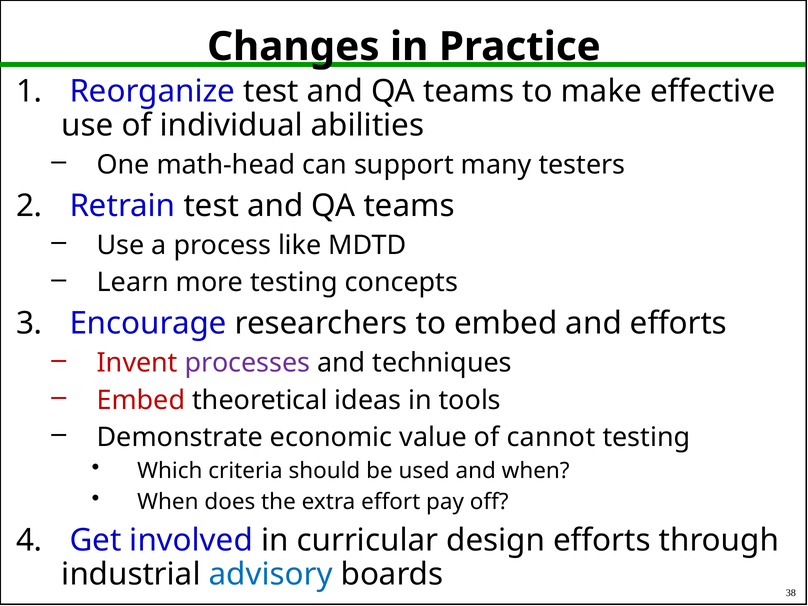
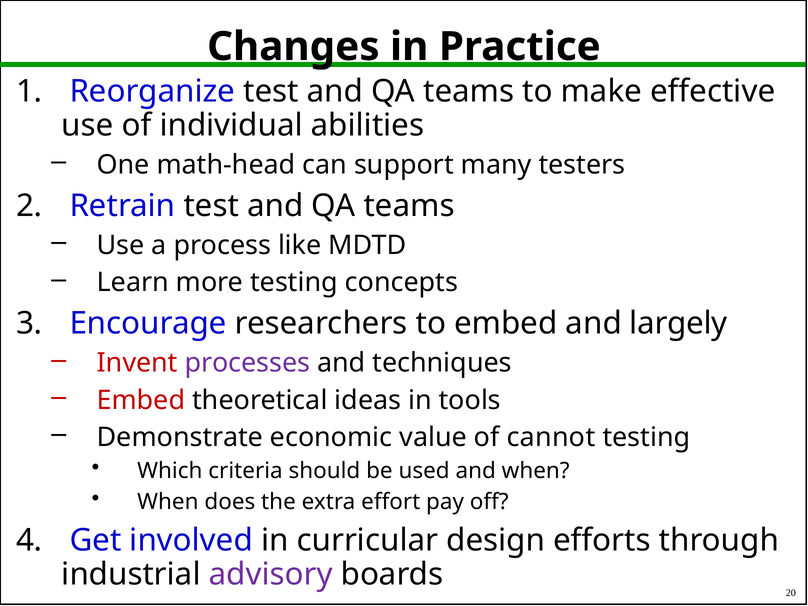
and efforts: efforts -> largely
advisory colour: blue -> purple
38: 38 -> 20
